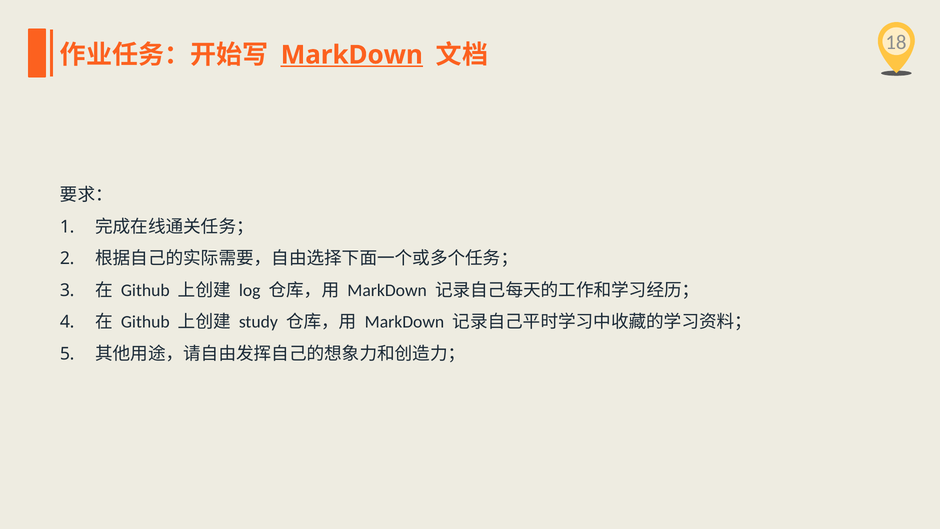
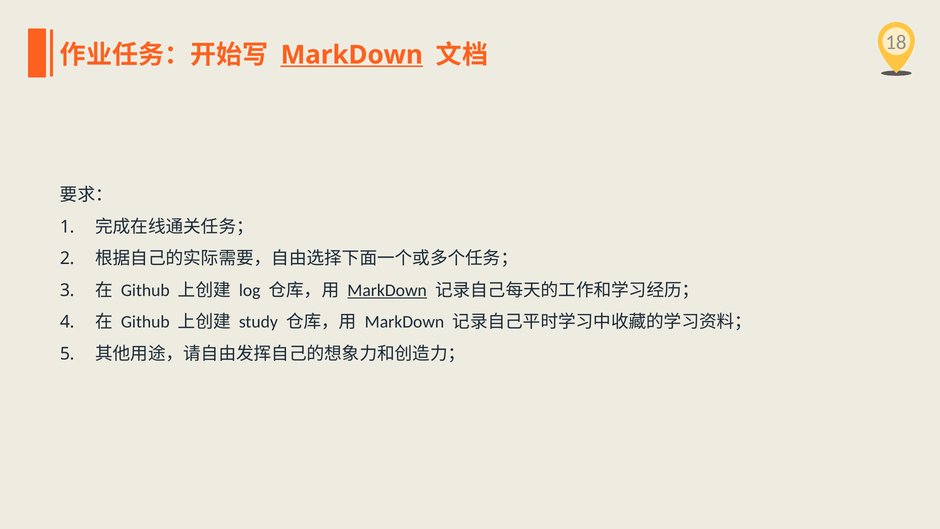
MarkDown at (387, 290) underline: none -> present
